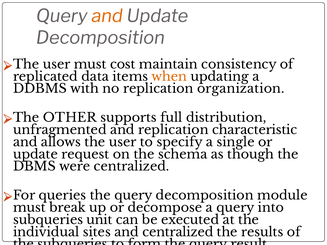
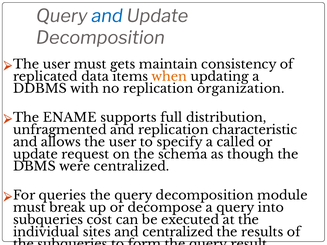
and at (107, 16) colour: orange -> blue
cost: cost -> gets
OTHER: OTHER -> ENAME
single: single -> called
unit: unit -> cost
